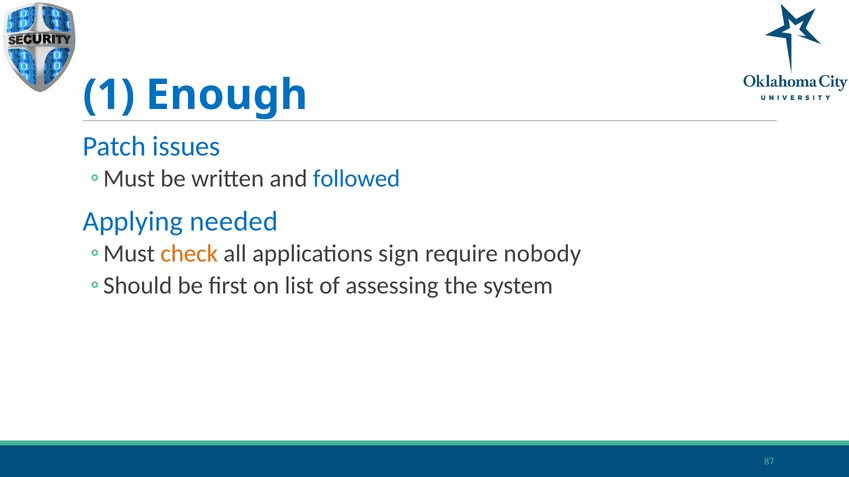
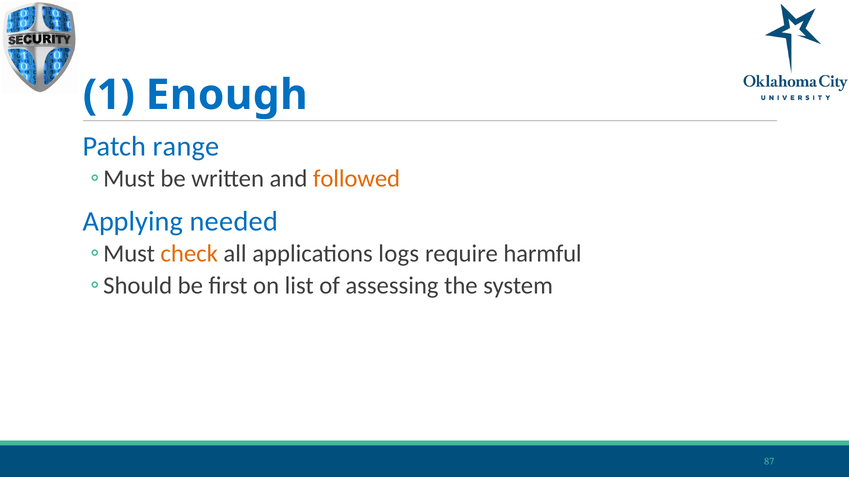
issues: issues -> range
followed colour: blue -> orange
sign: sign -> logs
nobody: nobody -> harmful
